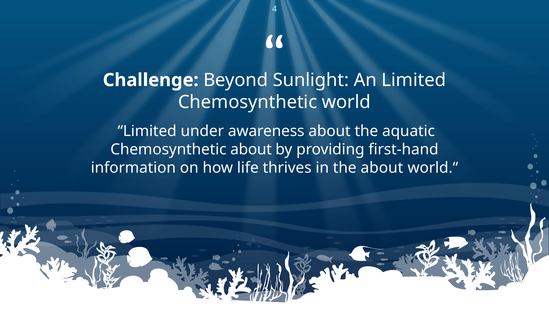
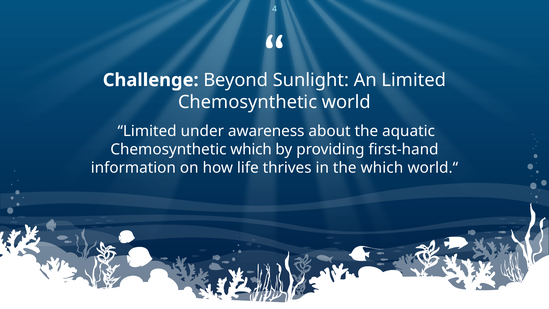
Chemosynthetic about: about -> which
the about: about -> which
